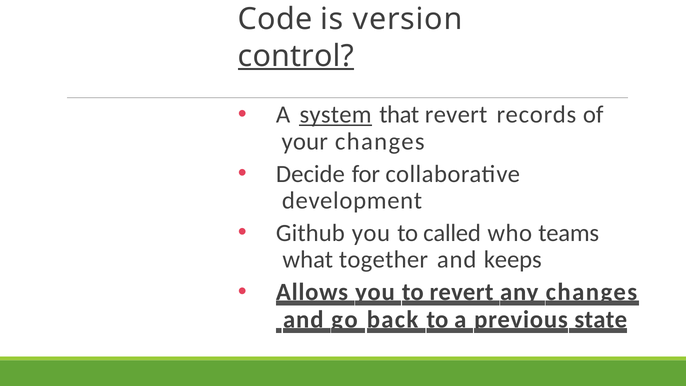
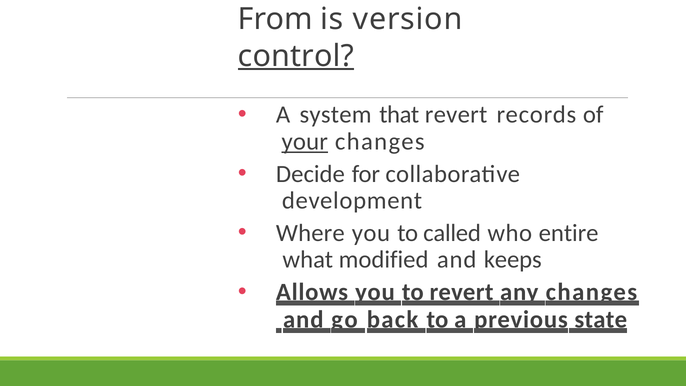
Code: Code -> From
system underline: present -> none
your underline: none -> present
Github: Github -> Where
teams: teams -> entire
together: together -> modified
